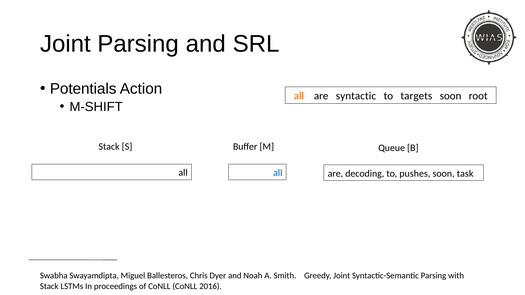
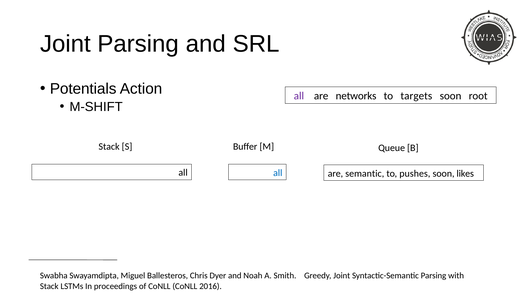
all at (299, 96) colour: orange -> purple
syntactic: syntactic -> networks
decoding: decoding -> semantic
task: task -> likes
